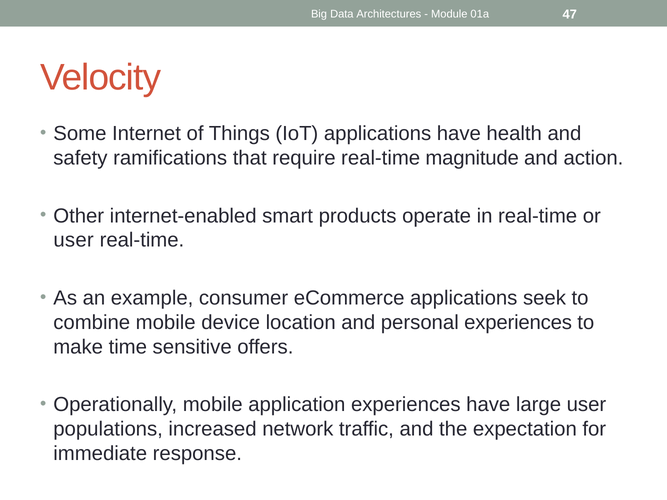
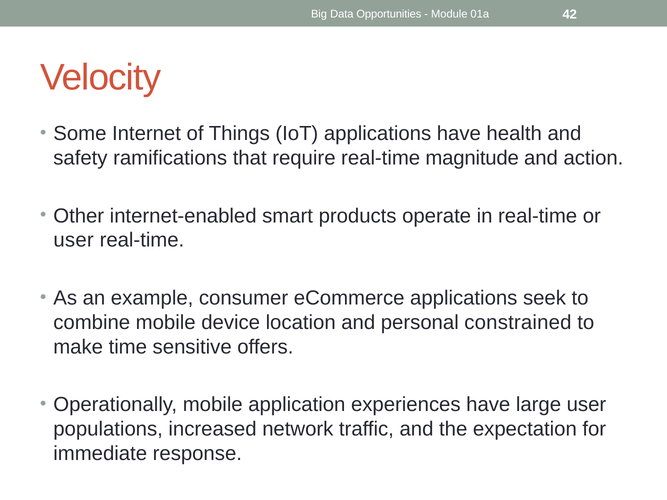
Architectures: Architectures -> Opportunities
47: 47 -> 42
personal experiences: experiences -> constrained
